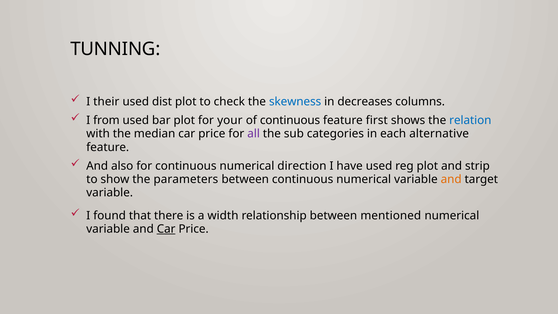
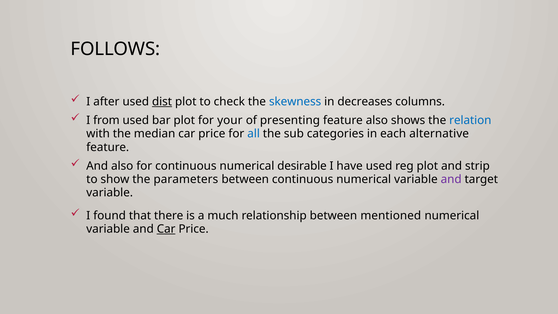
TUNNING: TUNNING -> FOLLOWS
their: their -> after
dist underline: none -> present
of continuous: continuous -> presenting
feature first: first -> also
all colour: purple -> blue
direction: direction -> desirable
and at (451, 179) colour: orange -> purple
width: width -> much
